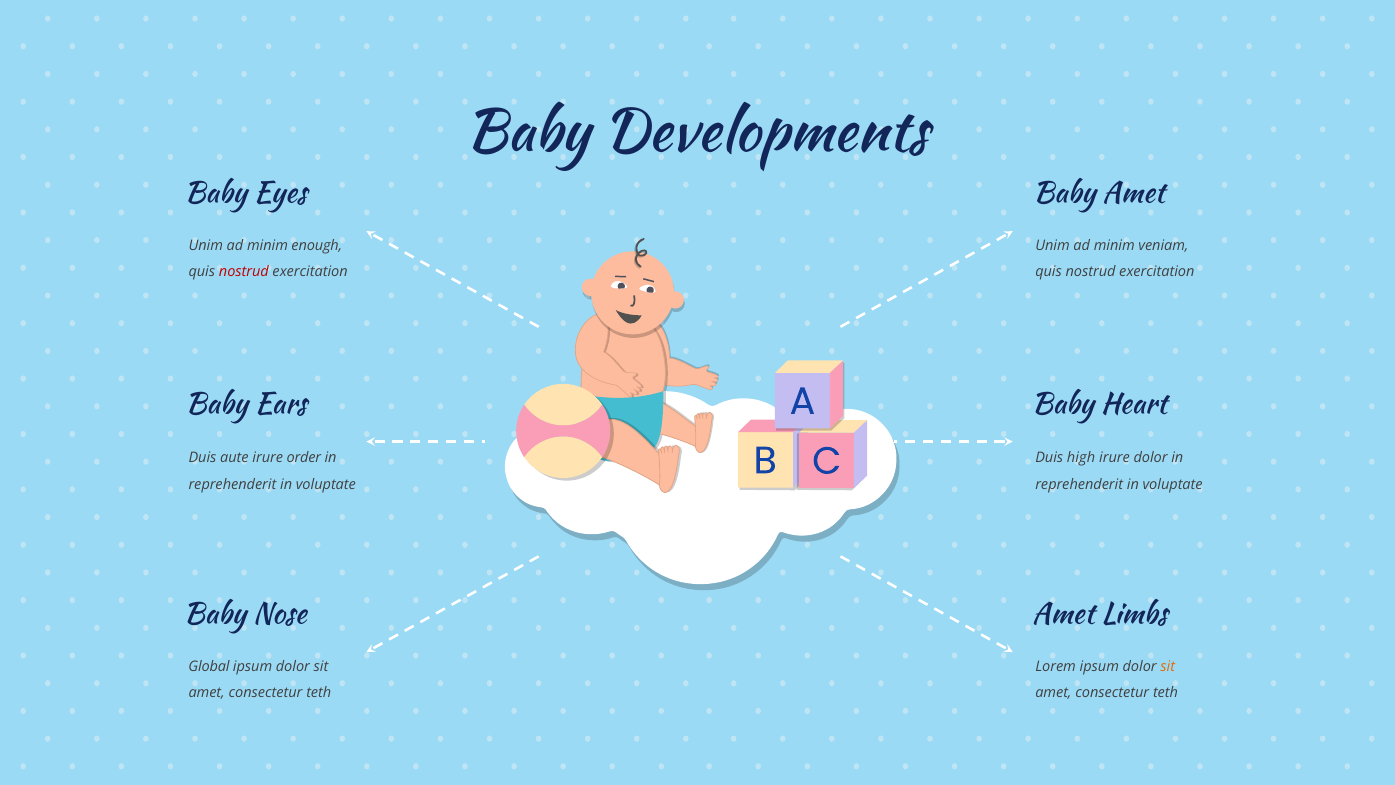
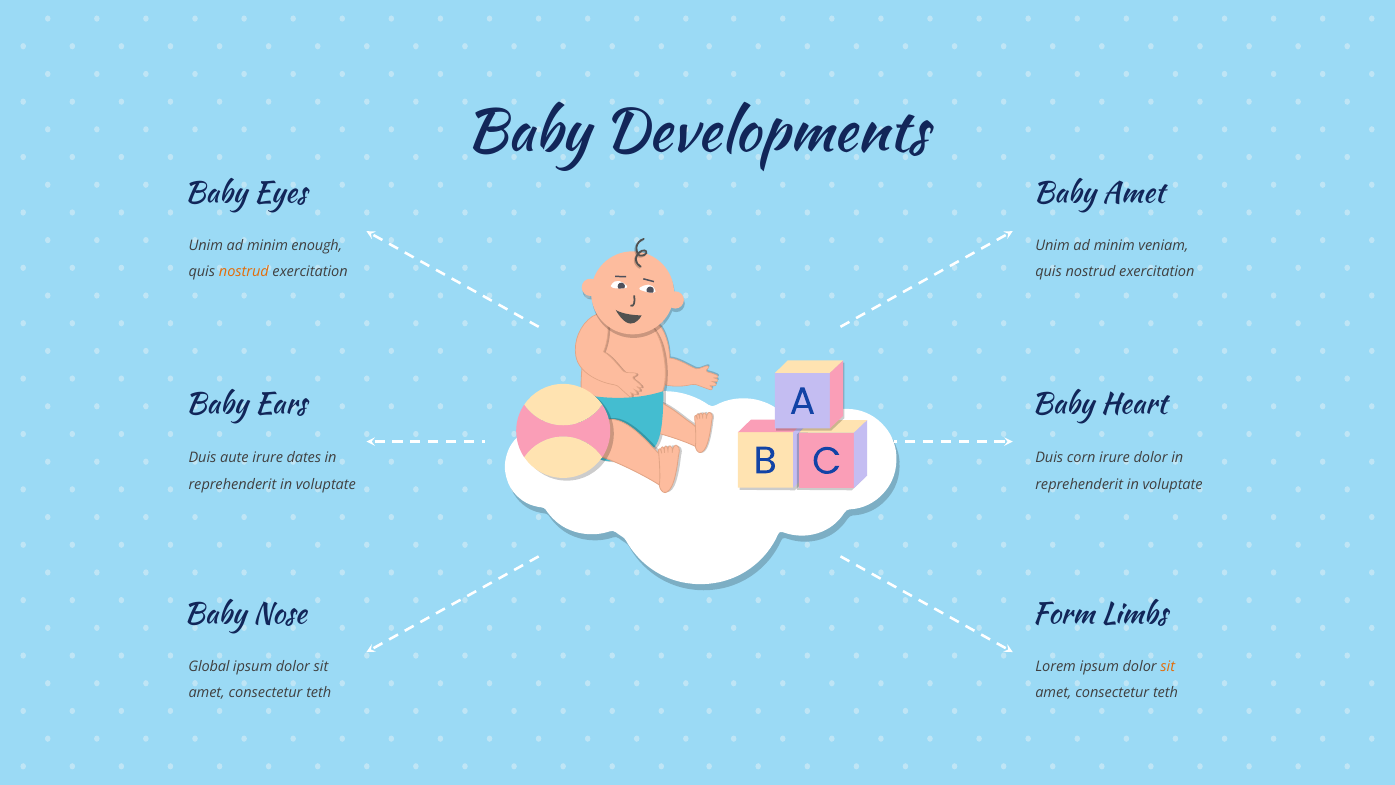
nostrud at (244, 272) colour: red -> orange
order: order -> dates
high: high -> corn
Amet at (1063, 614): Amet -> Form
